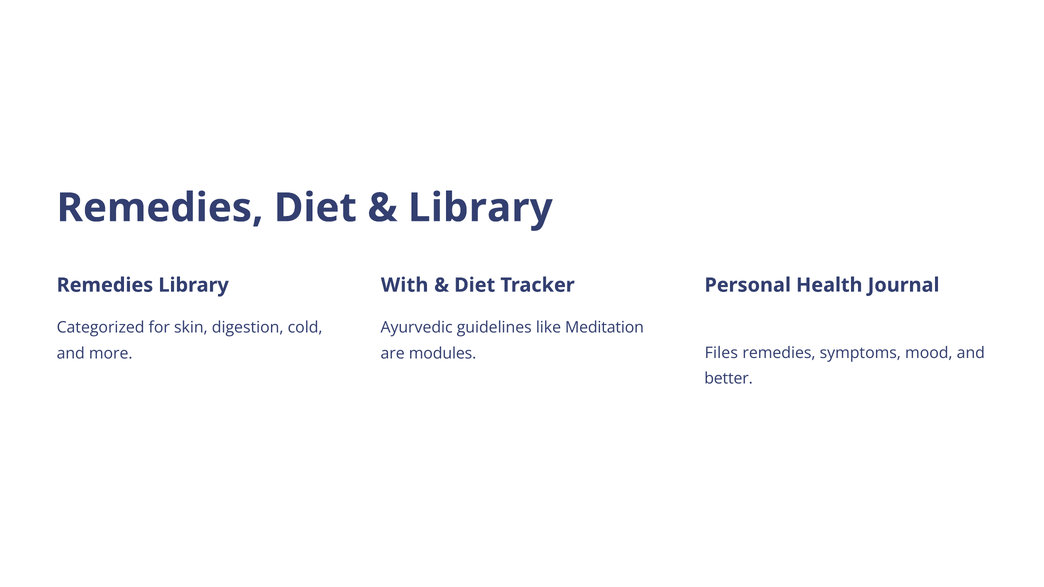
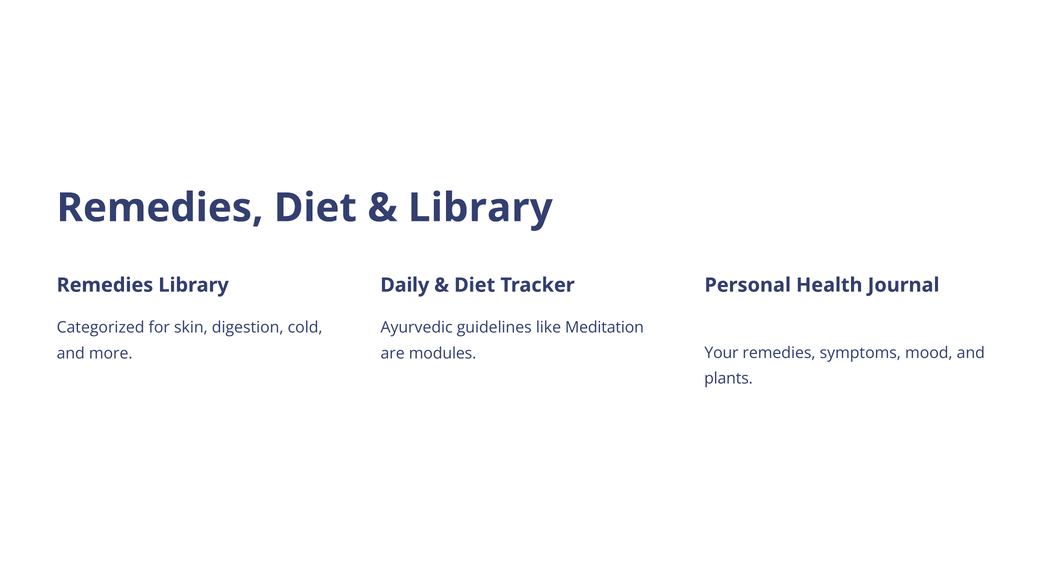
With: With -> Daily
Files: Files -> Your
better: better -> plants
